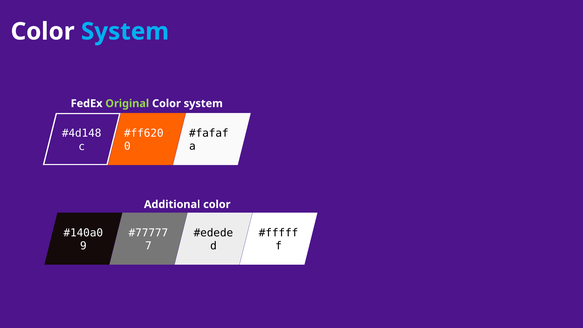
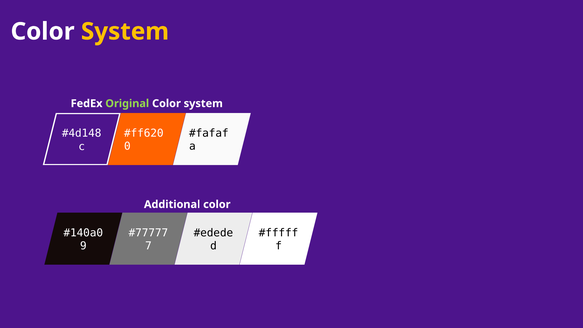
System at (125, 32) colour: light blue -> yellow
